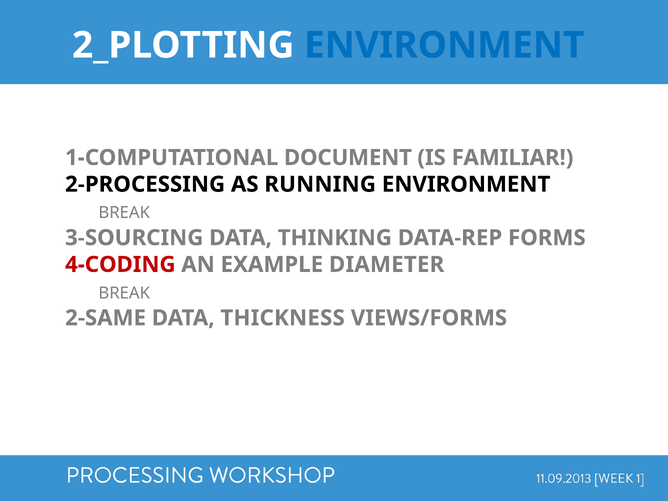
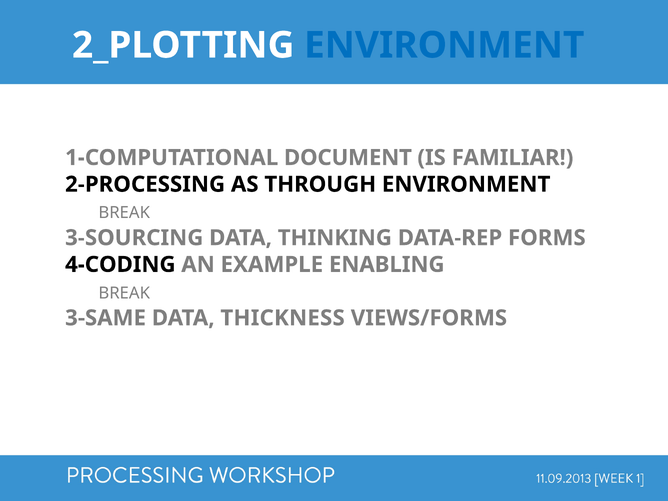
RUNNING: RUNNING -> THROUGH
4-CODING colour: red -> black
DIAMETER: DIAMETER -> ENABLING
2-SAME: 2-SAME -> 3-SAME
